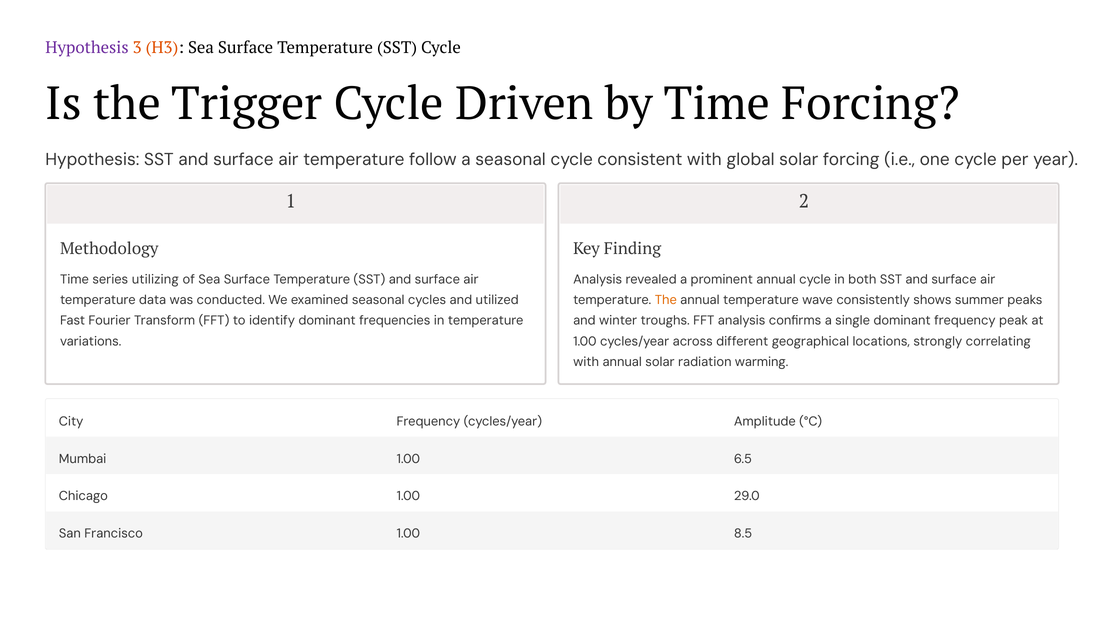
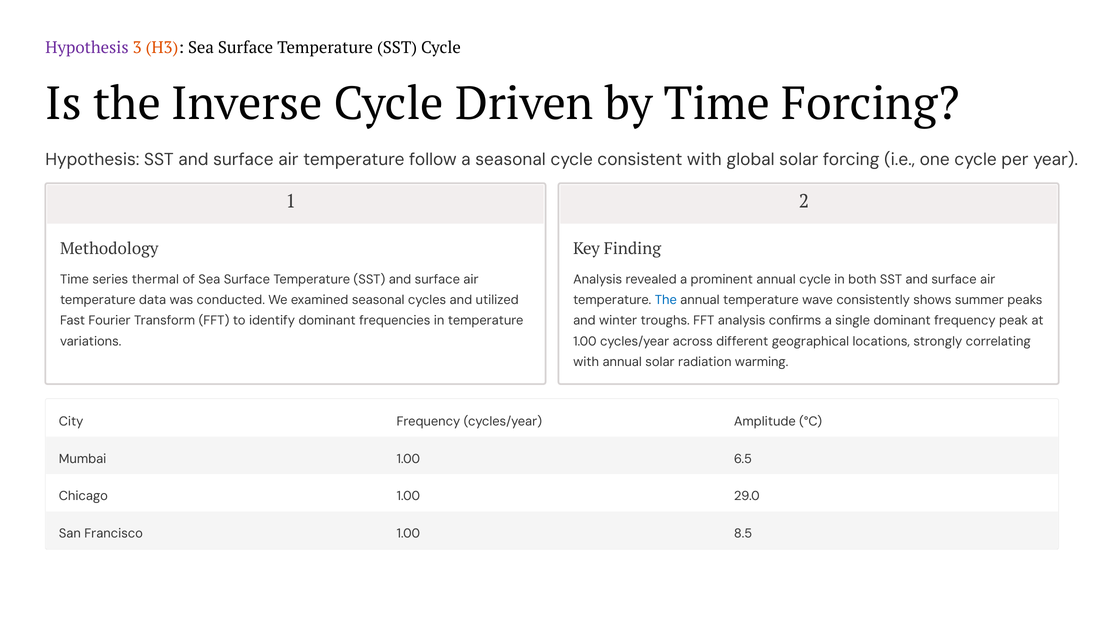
Trigger: Trigger -> Inverse
utilizing: utilizing -> thermal
The at (666, 300) colour: orange -> blue
